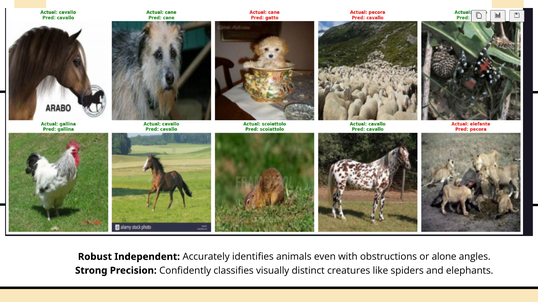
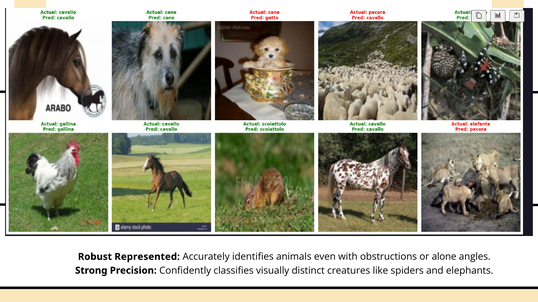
Independent: Independent -> Represented
